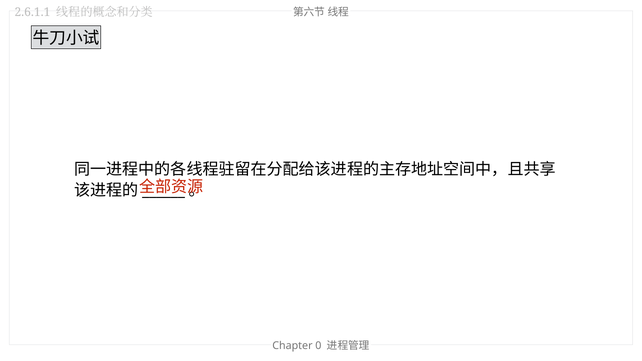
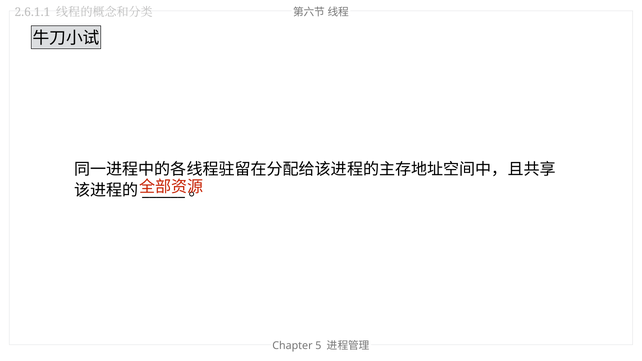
0: 0 -> 5
